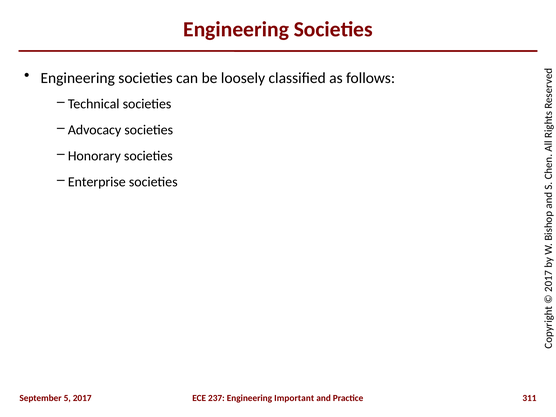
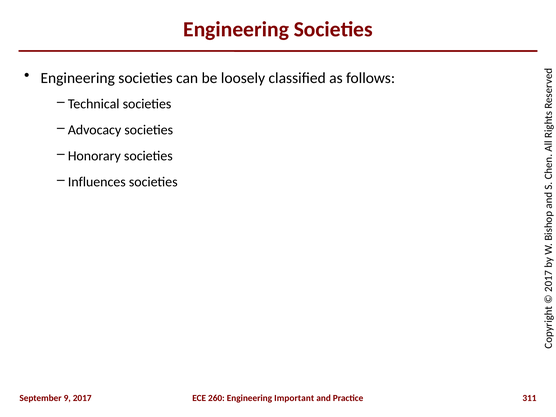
Enterprise: Enterprise -> Influences
5: 5 -> 9
237: 237 -> 260
